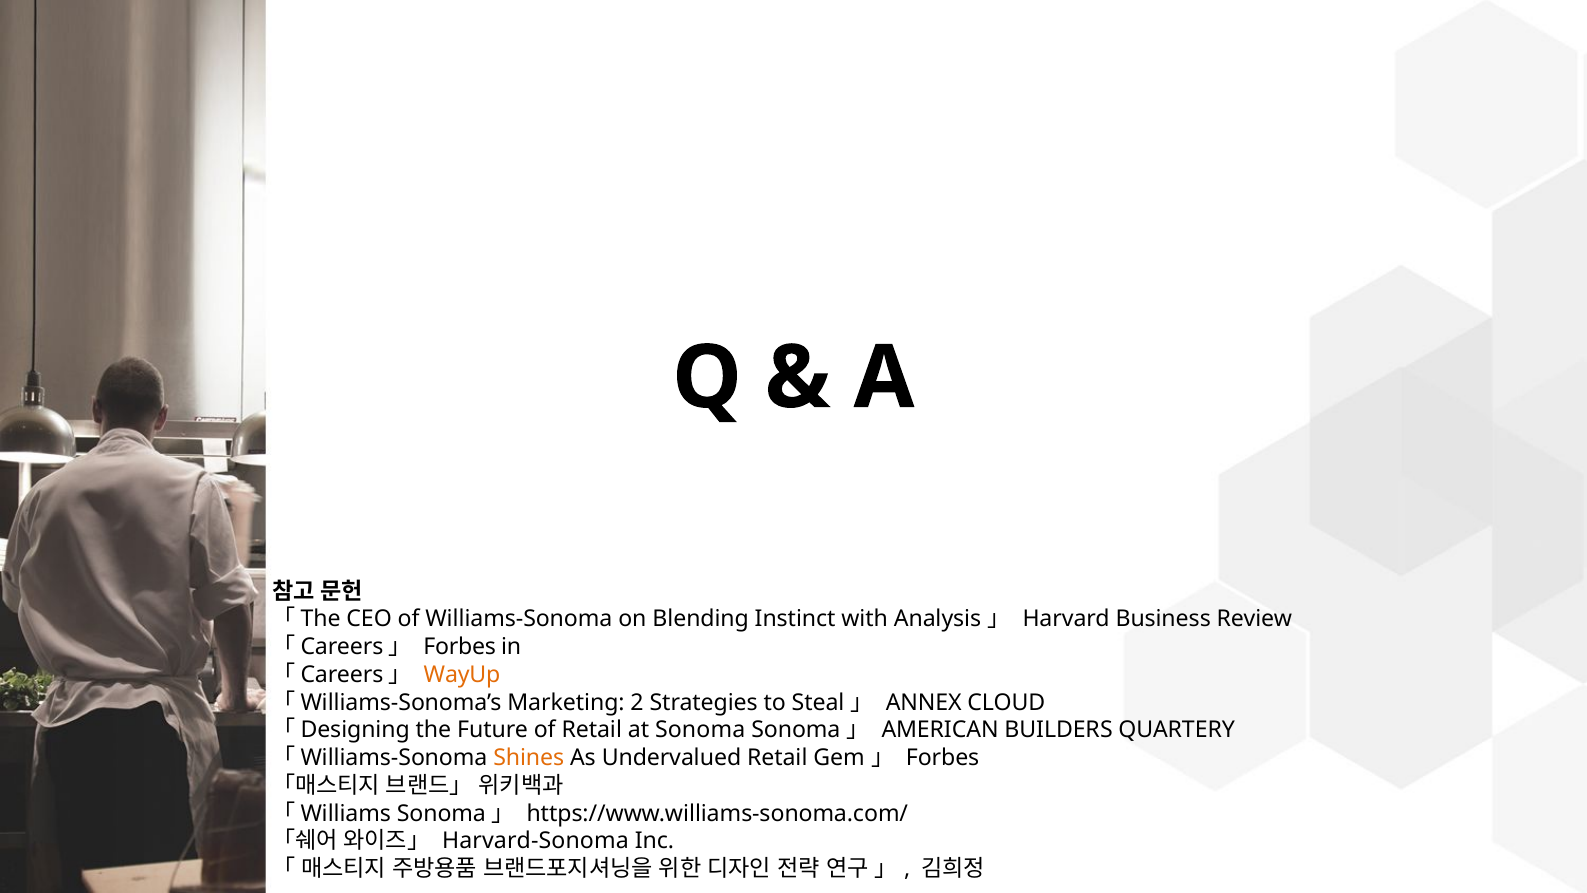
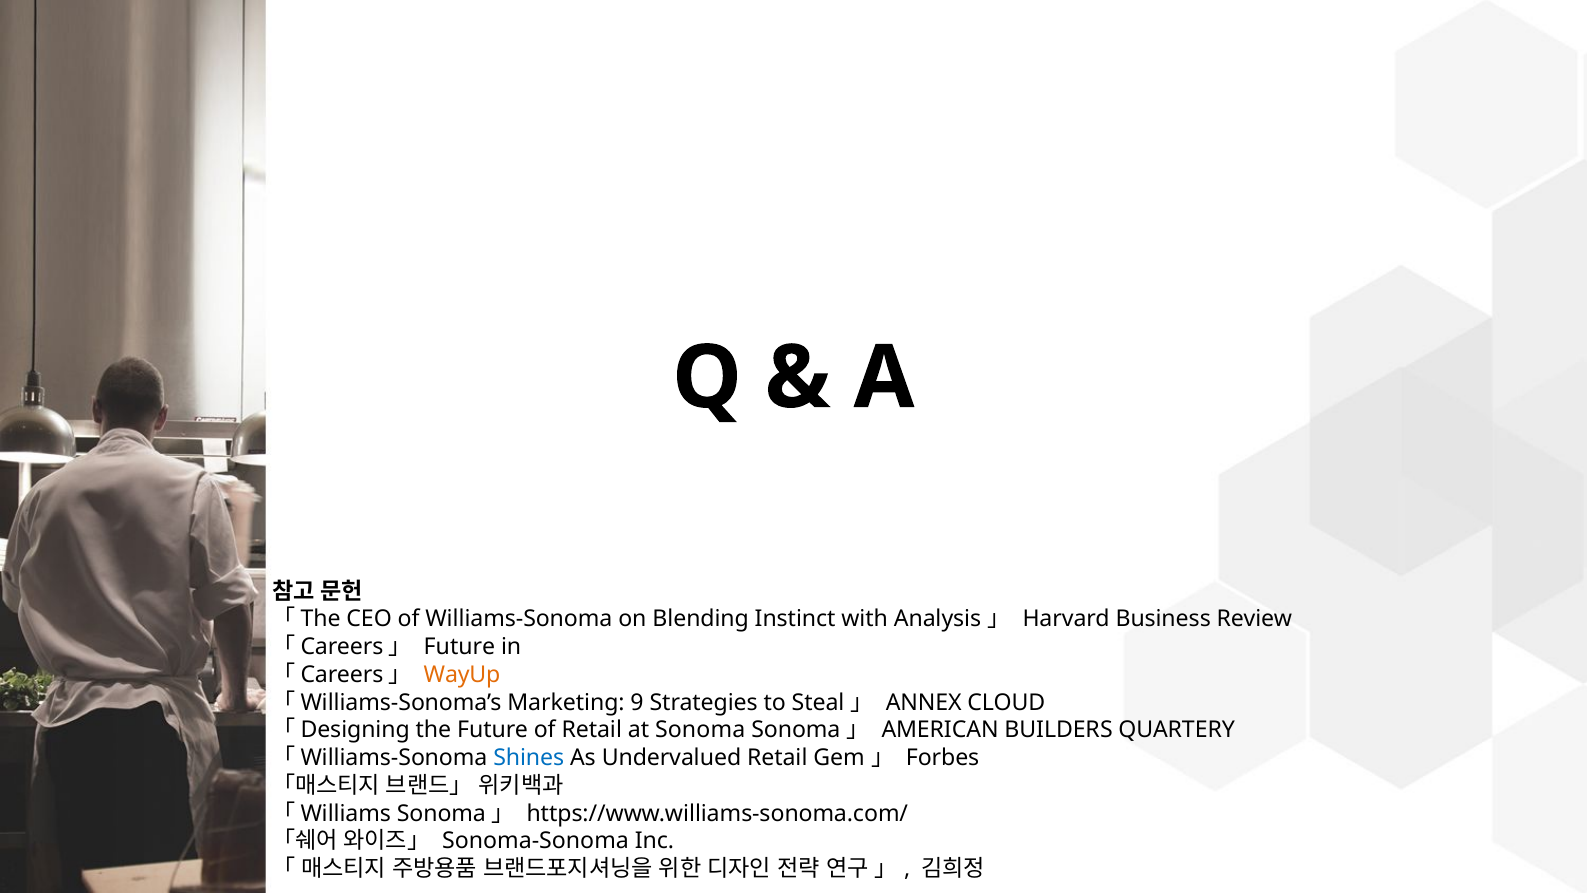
「Careers」 Forbes: Forbes -> Future
2: 2 -> 9
Shines colour: orange -> blue
Harvard-Sonoma: Harvard-Sonoma -> Sonoma-Sonoma
